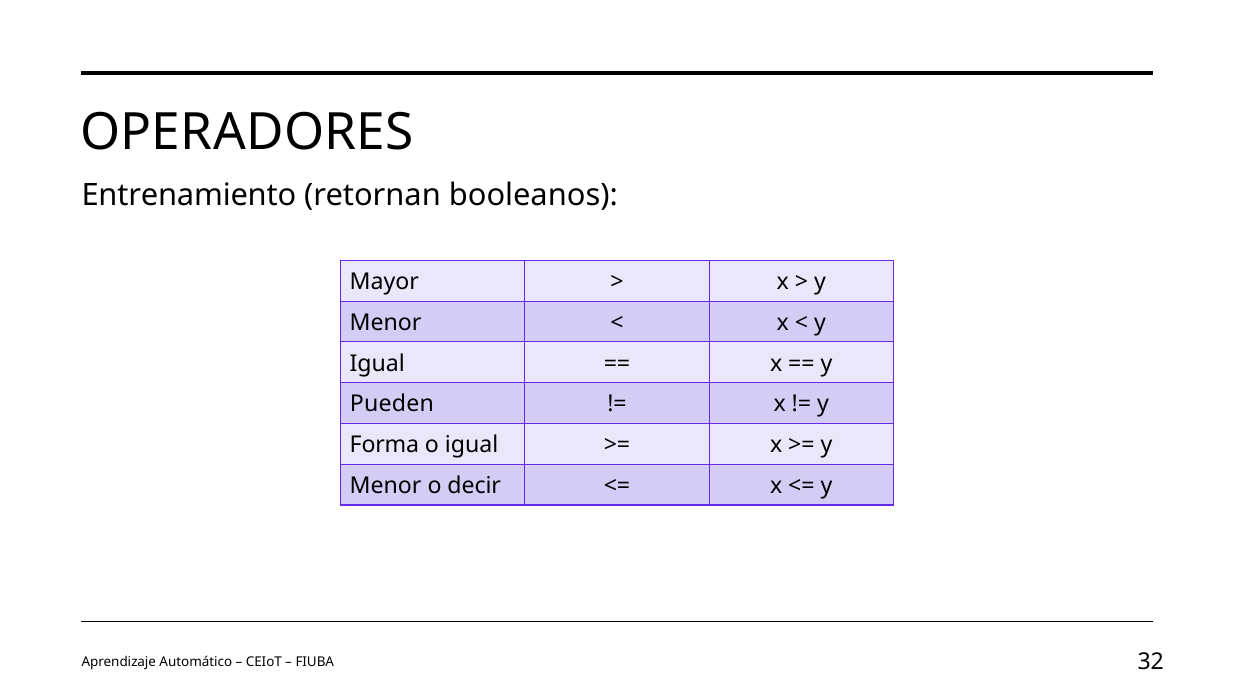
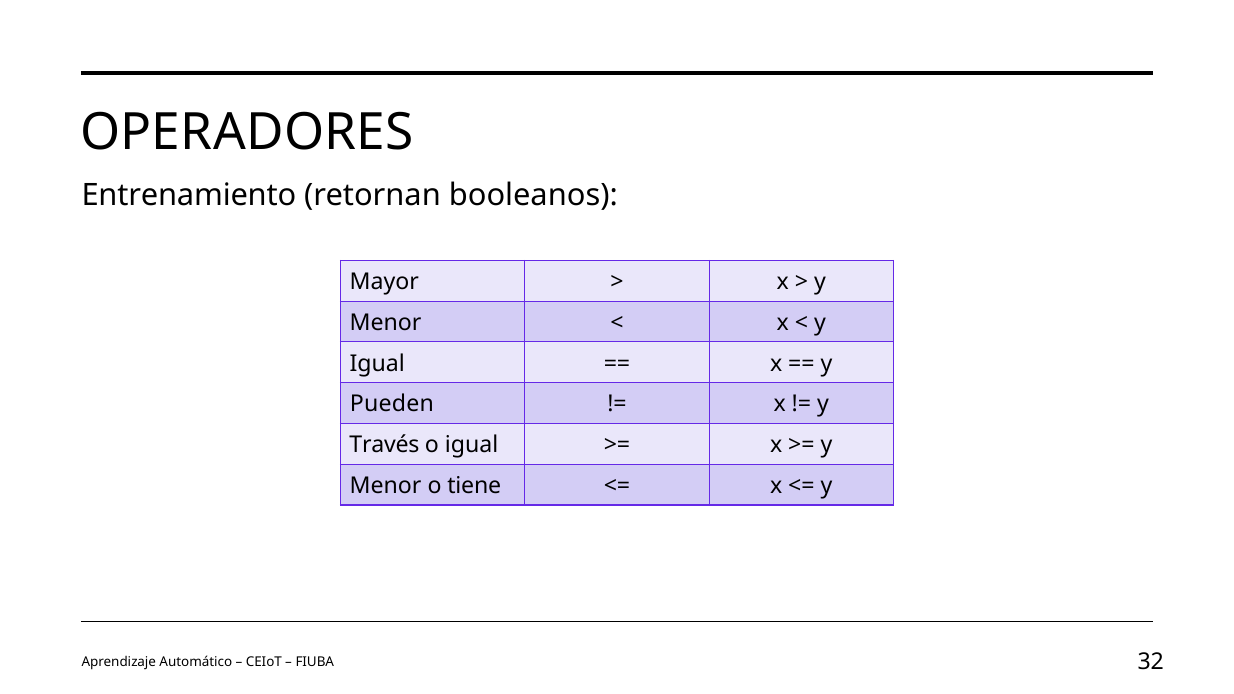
Forma: Forma -> Través
decir: decir -> tiene
